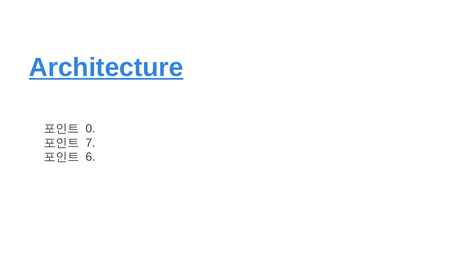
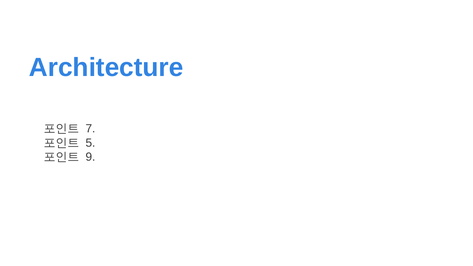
Architecture underline: present -> none
0: 0 -> 7
7: 7 -> 5
6: 6 -> 9
